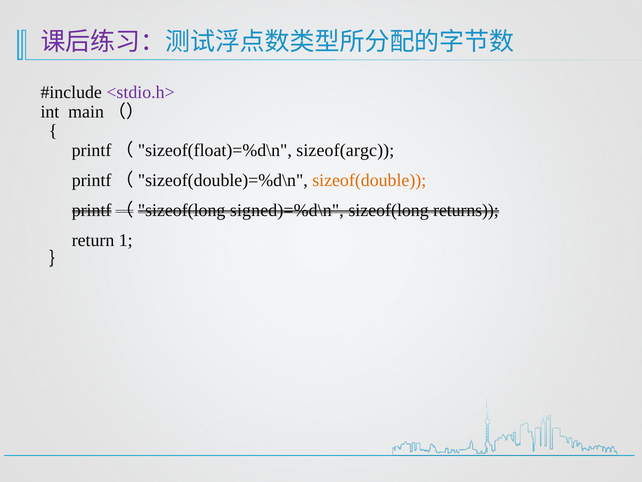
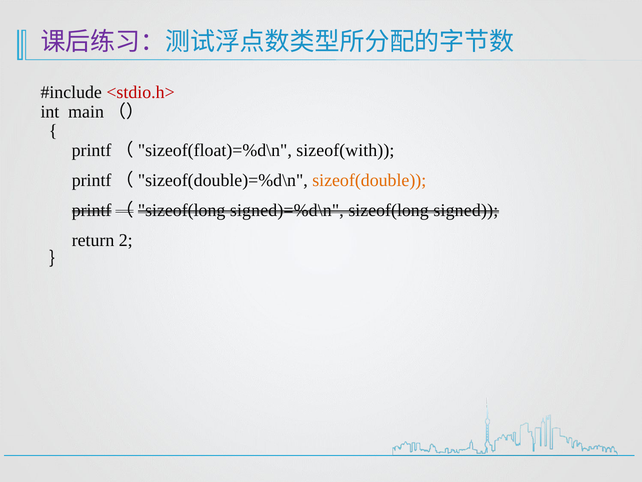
<stdio.h> colour: purple -> red
sizeof(argc: sizeof(argc -> sizeof(with
returns: returns -> signed
1: 1 -> 2
